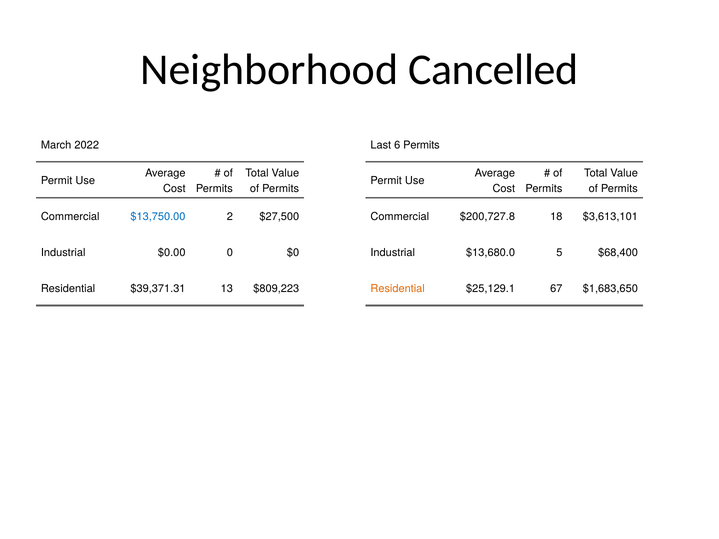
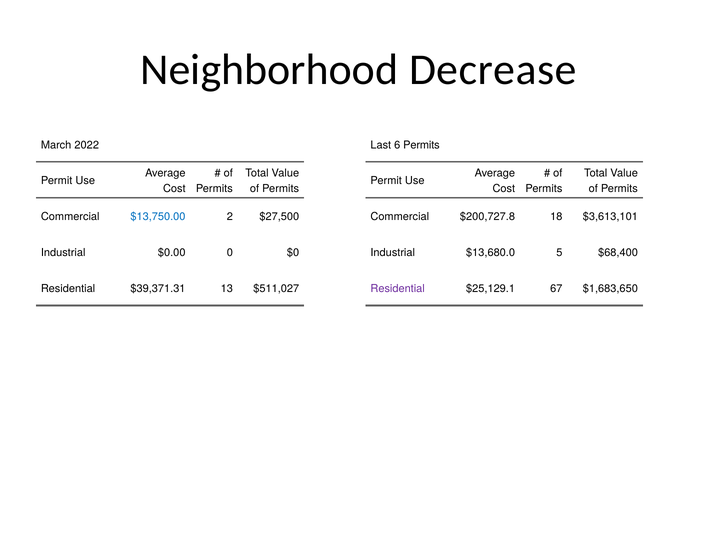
Cancelled: Cancelled -> Decrease
$809,223: $809,223 -> $511,027
Residential at (398, 289) colour: orange -> purple
